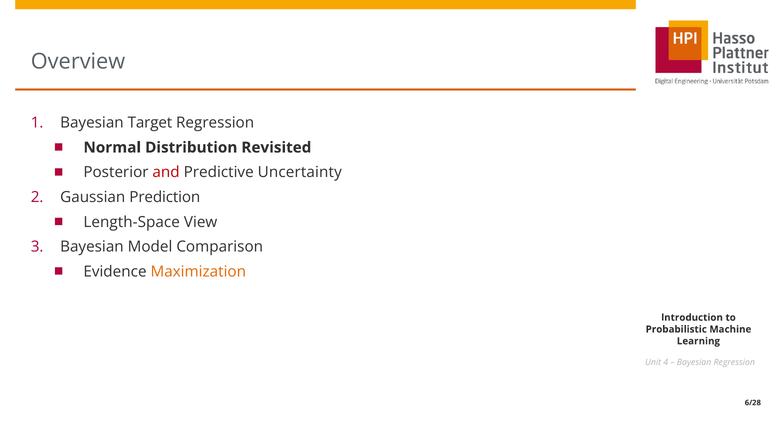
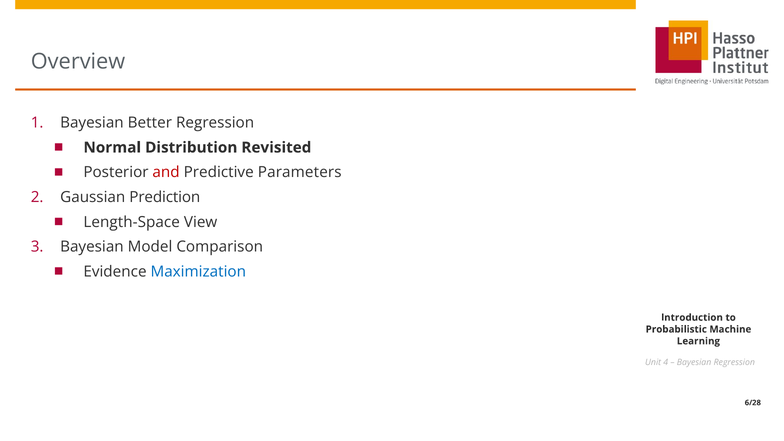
Target: Target -> Better
Uncertainty: Uncertainty -> Parameters
Maximization colour: orange -> blue
